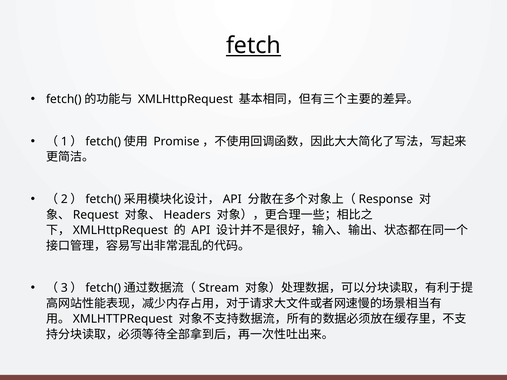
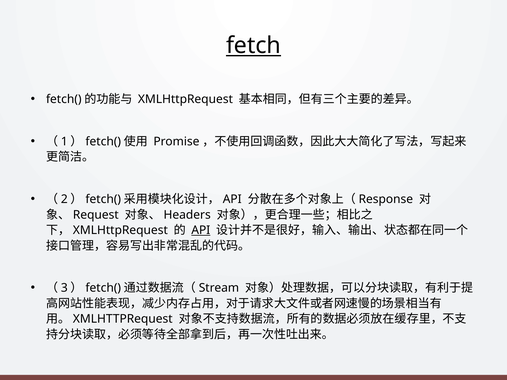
API underline: none -> present
